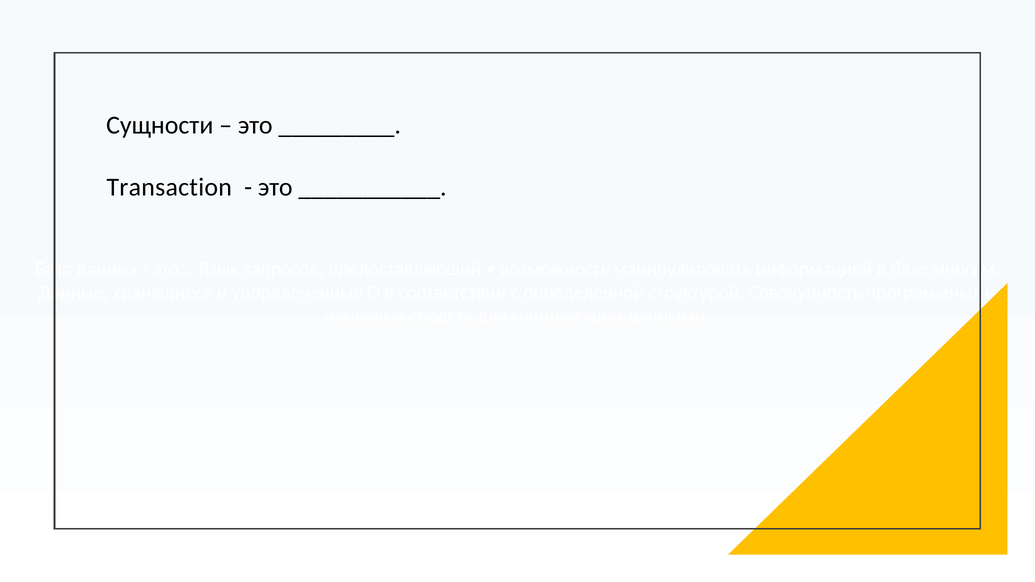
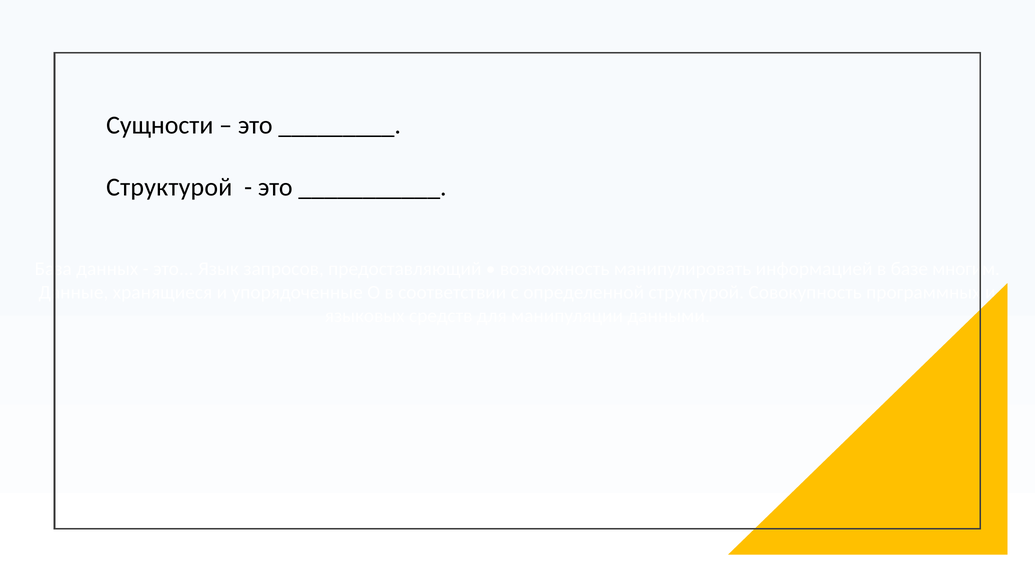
Transaction at (169, 187): Transaction -> Структурой
